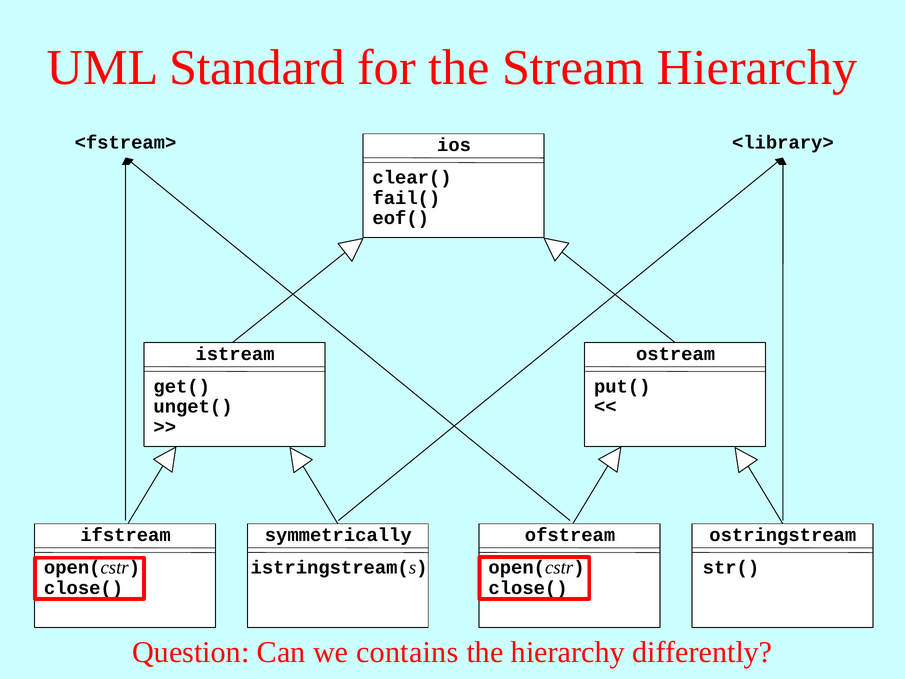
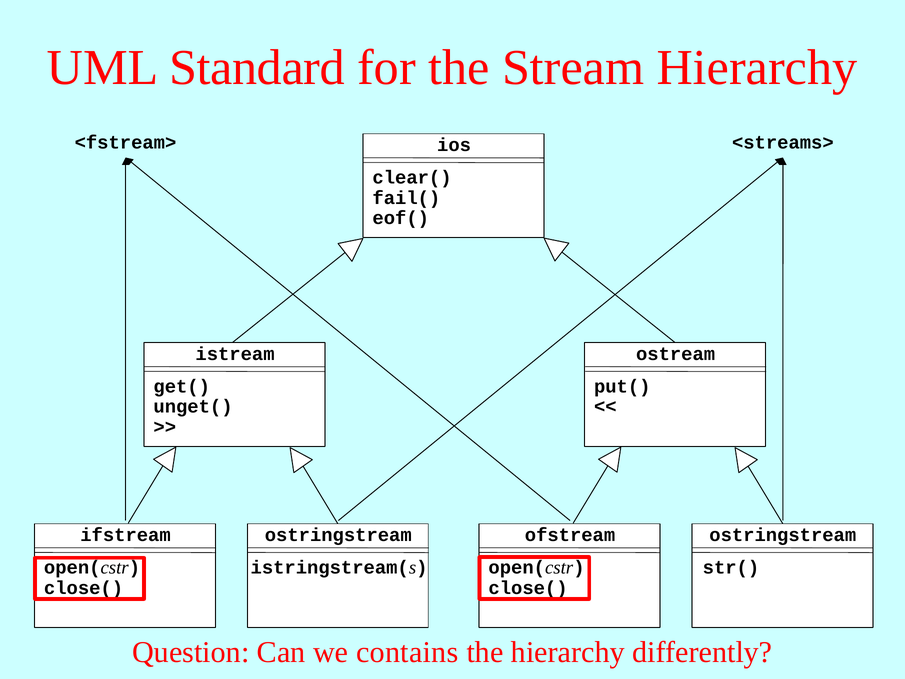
<library>: <library> -> <streams>
symmetrically at (338, 535): symmetrically -> ostringstream
